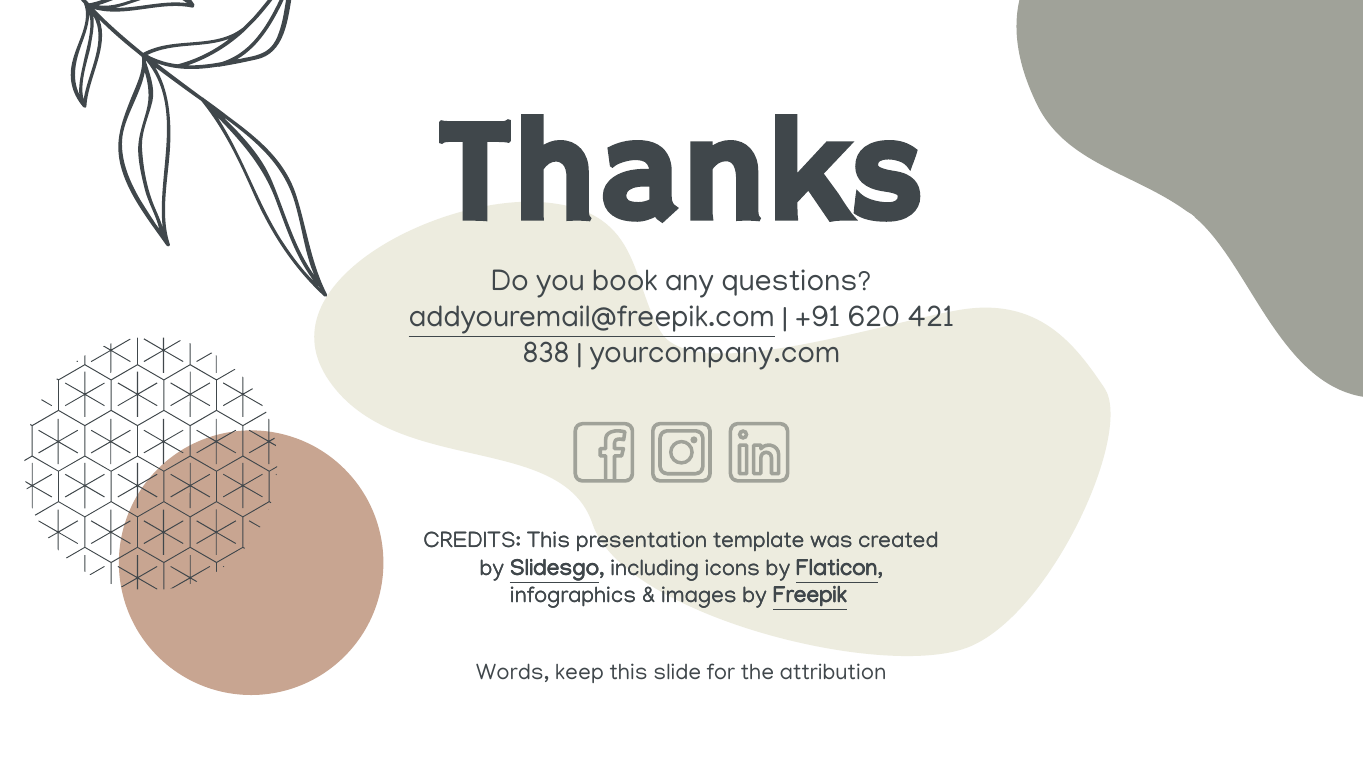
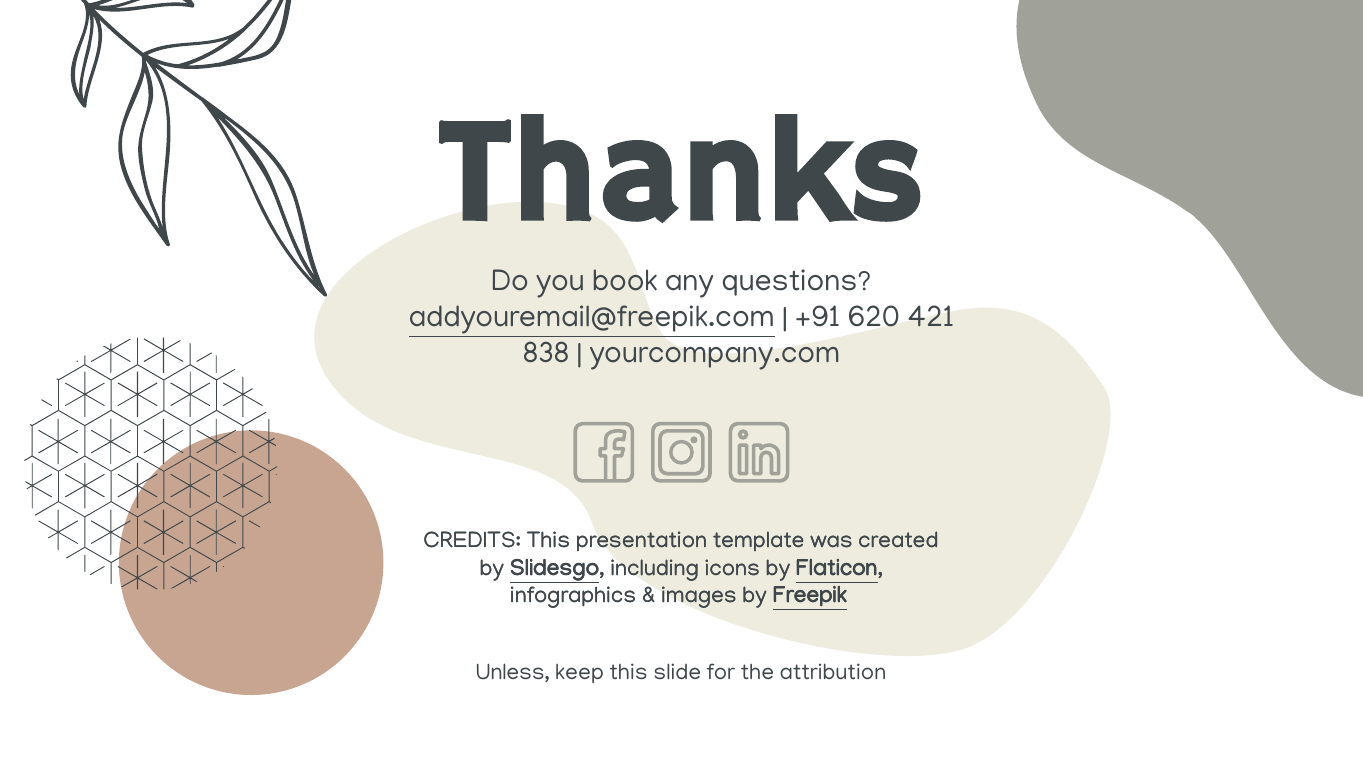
Words: Words -> Unless
